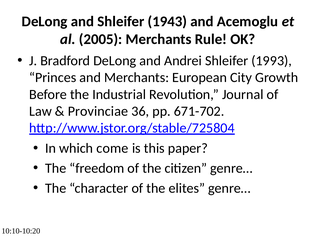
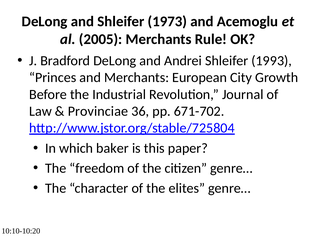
1943: 1943 -> 1973
come: come -> baker
